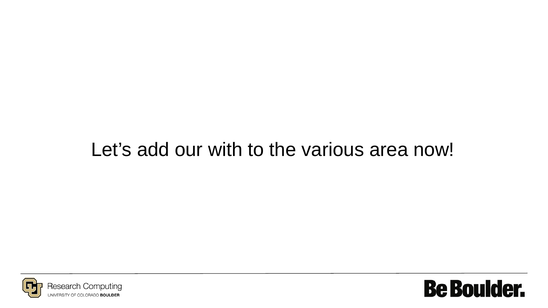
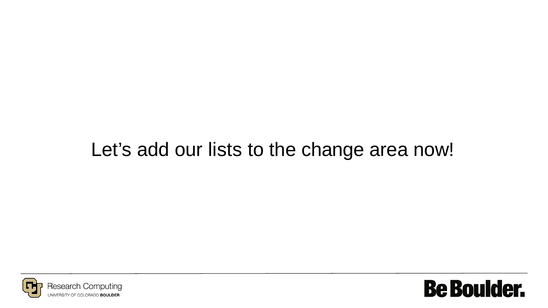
with: with -> lists
various: various -> change
